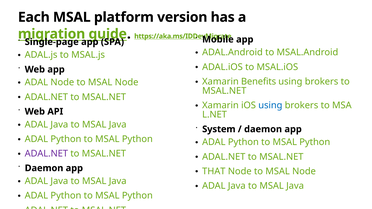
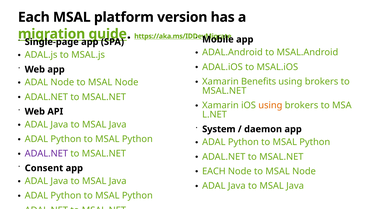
using at (270, 105) colour: blue -> orange
Daemon at (44, 168): Daemon -> Consent
THAT at (214, 171): THAT -> EACH
